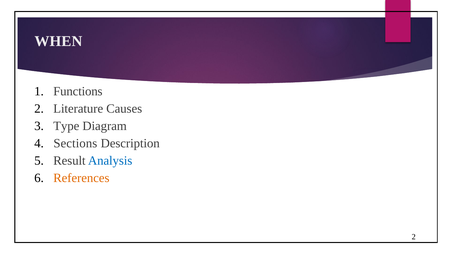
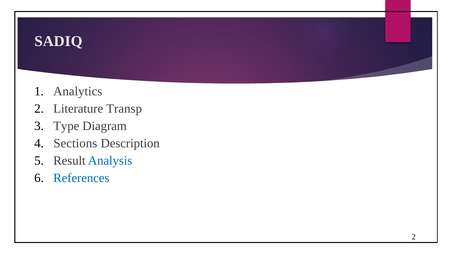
WHEN: WHEN -> SADIQ
Functions: Functions -> Analytics
Causes: Causes -> Transp
References colour: orange -> blue
